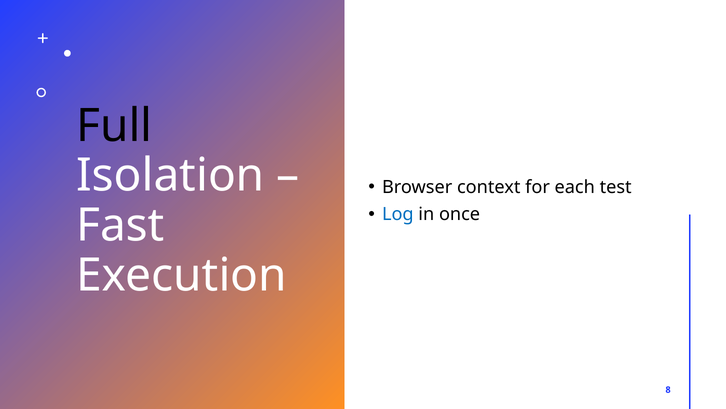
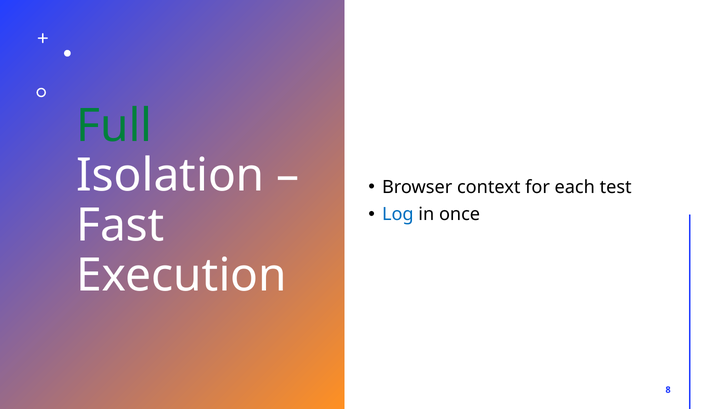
Full colour: black -> green
